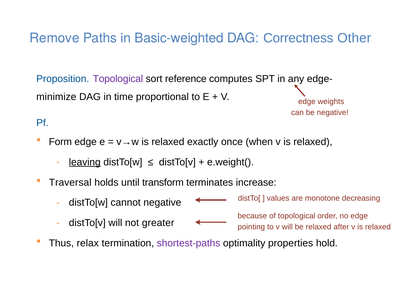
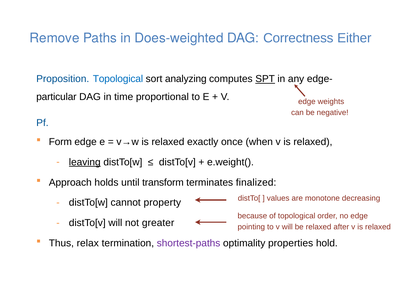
Basic-weighted: Basic-weighted -> Does-weighted
Other: Other -> Either
Topological at (118, 79) colour: purple -> blue
reference: reference -> analyzing
SPT underline: none -> present
minimize: minimize -> particular
Traversal: Traversal -> Approach
increase: increase -> finalized
cannot negative: negative -> property
